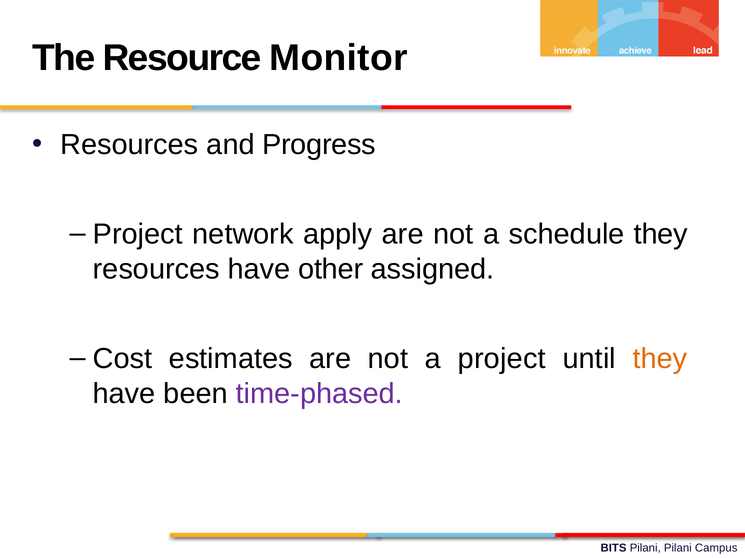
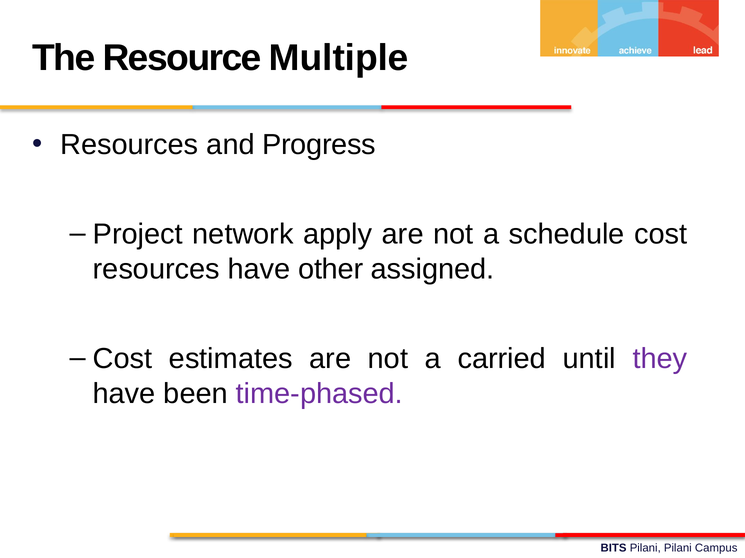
Monitor: Monitor -> Multiple
schedule they: they -> cost
a project: project -> carried
they at (660, 359) colour: orange -> purple
